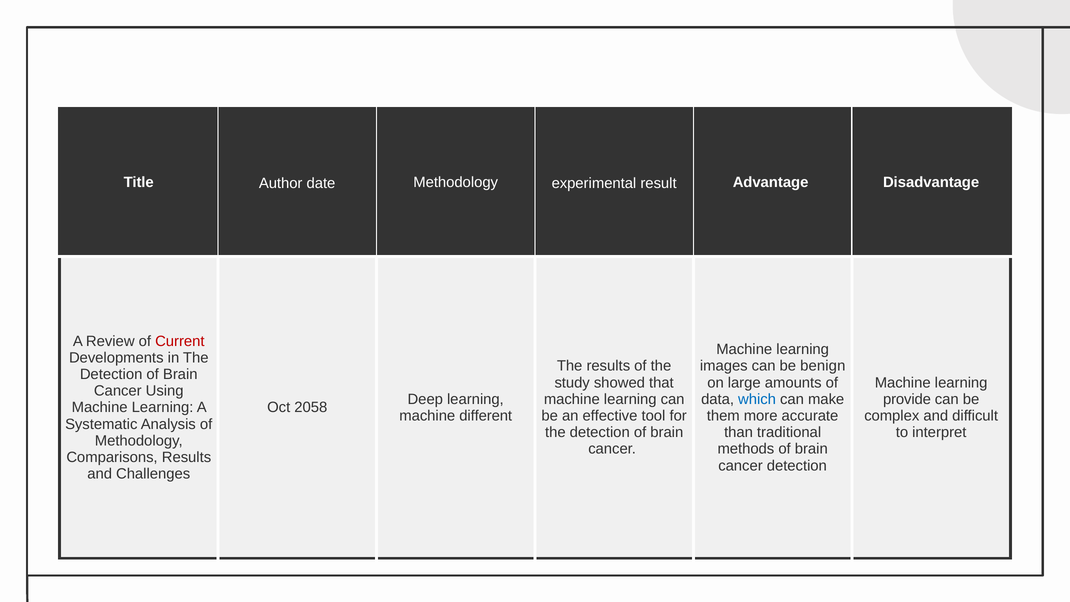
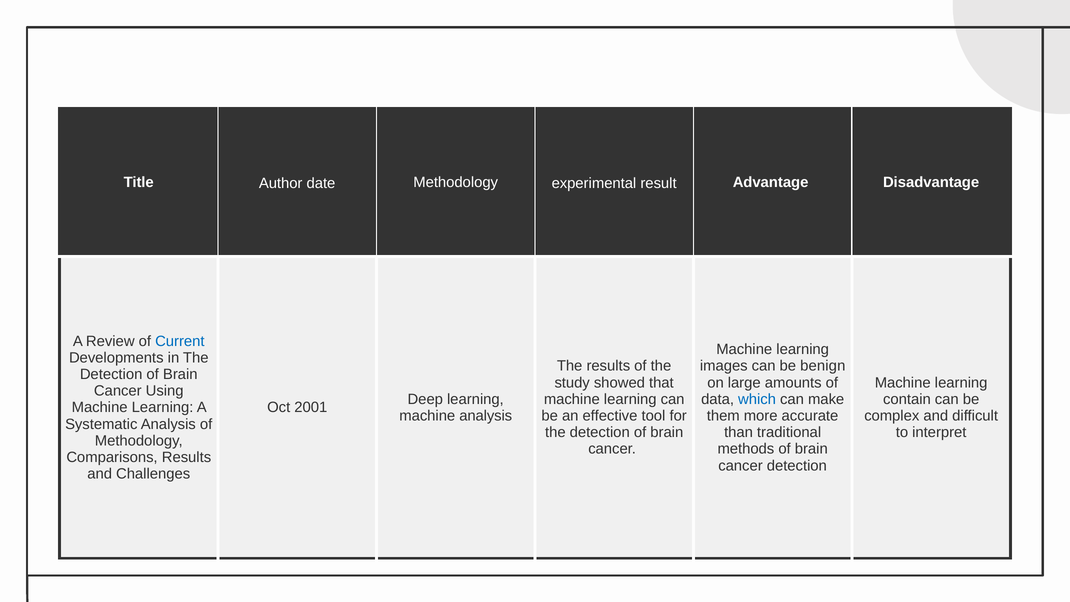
Current colour: red -> blue
provide: provide -> contain
2058: 2058 -> 2001
machine different: different -> analysis
